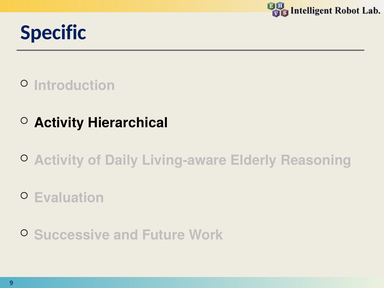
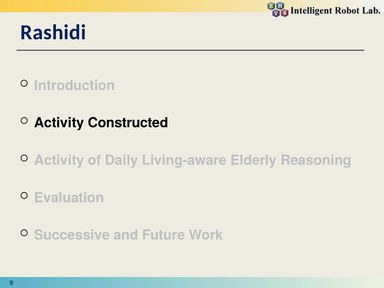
Specific: Specific -> Rashidi
Hierarchical: Hierarchical -> Constructed
